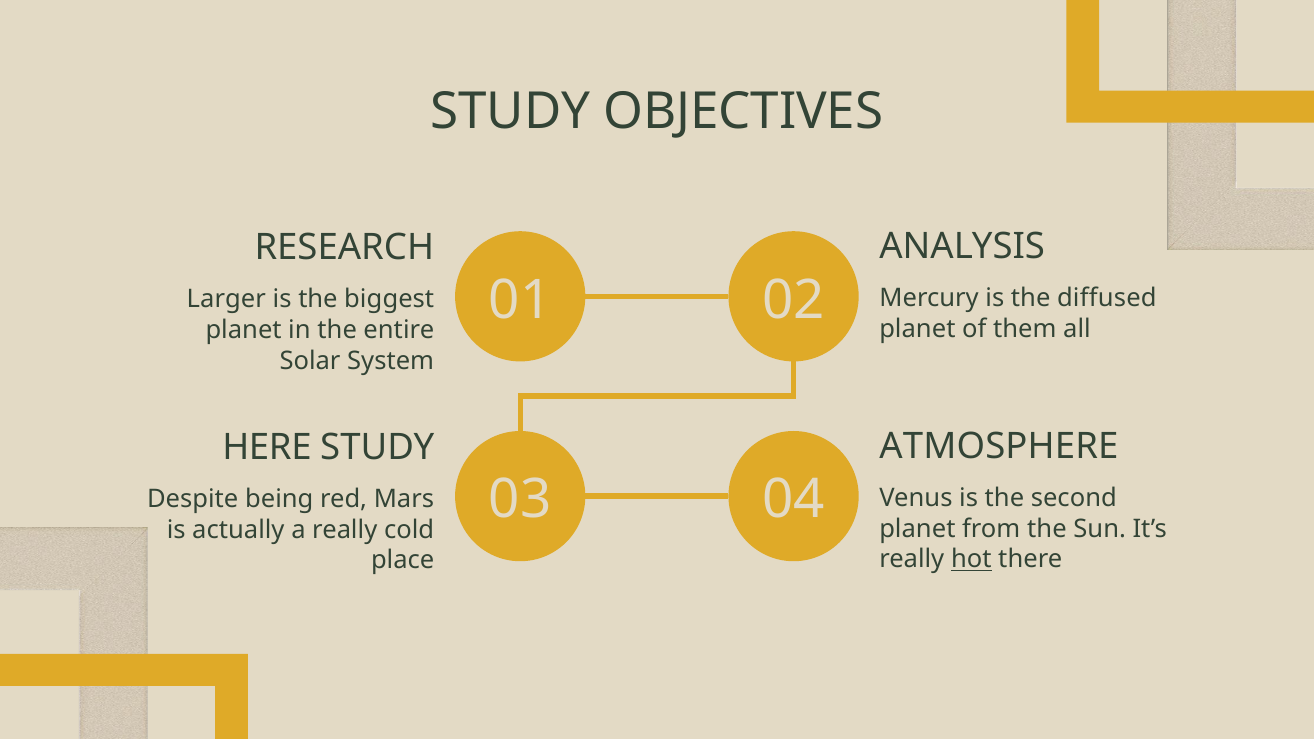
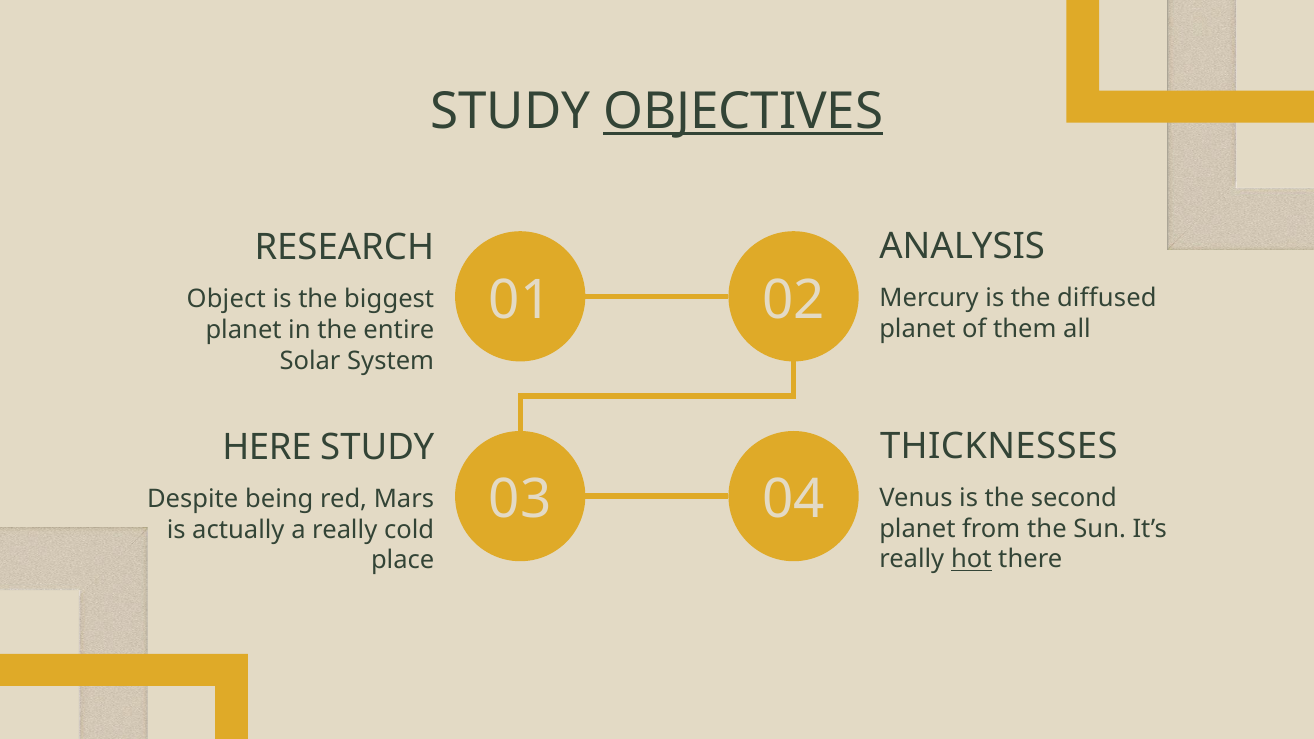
OBJECTIVES underline: none -> present
Larger: Larger -> Object
ATMOSPHERE: ATMOSPHERE -> THICKNESSES
